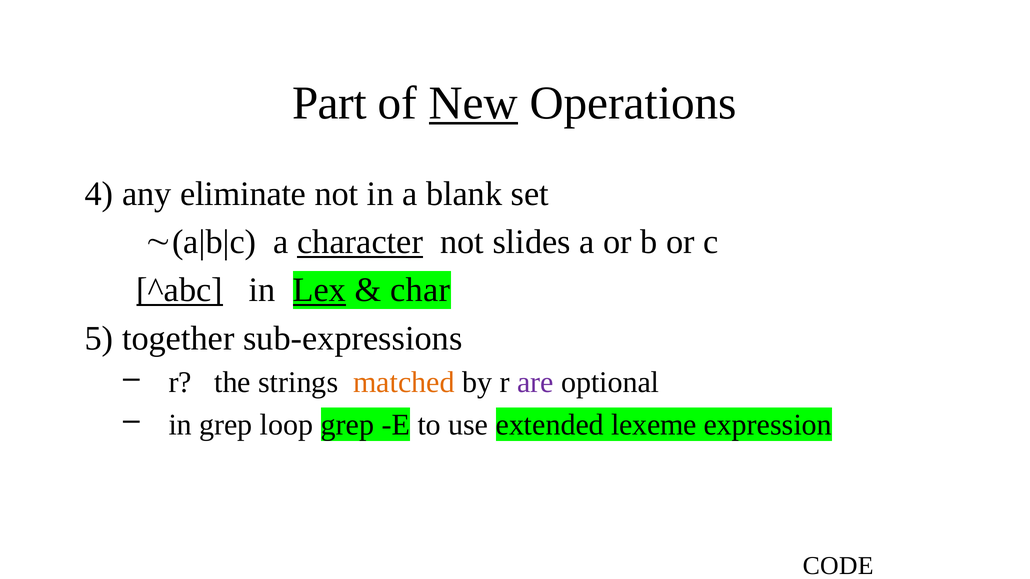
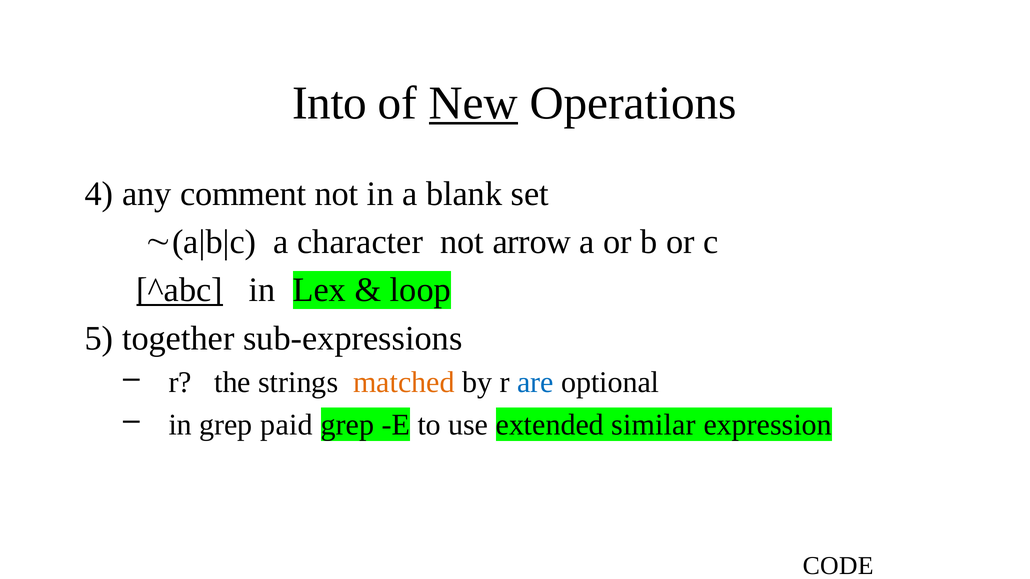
Part: Part -> Into
eliminate: eliminate -> comment
character underline: present -> none
slides: slides -> arrow
Lex underline: present -> none
char: char -> loop
are colour: purple -> blue
loop: loop -> paid
lexeme: lexeme -> similar
